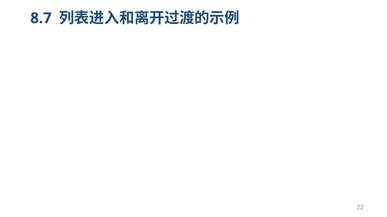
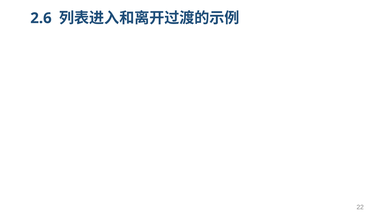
8.7: 8.7 -> 2.6
